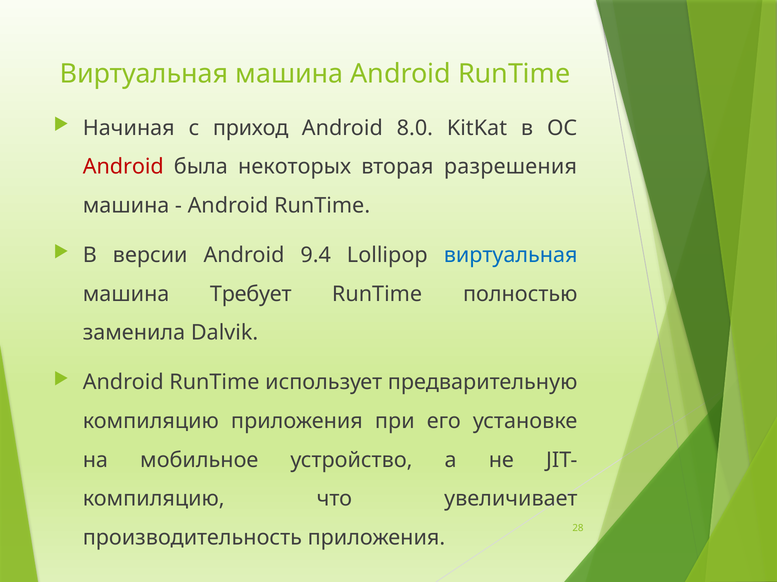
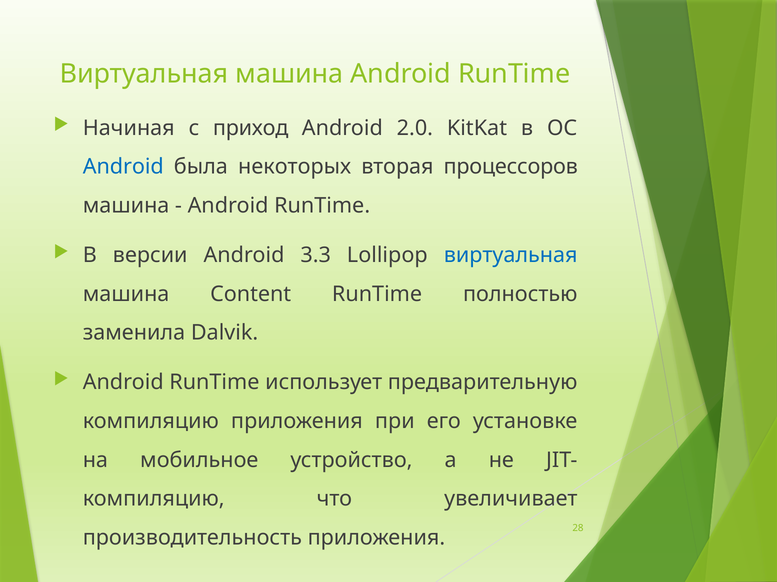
8.0: 8.0 -> 2.0
Android at (123, 167) colour: red -> blue
разрешения: разрешения -> процессоров
9.4: 9.4 -> 3.3
Требует: Требует -> Content
